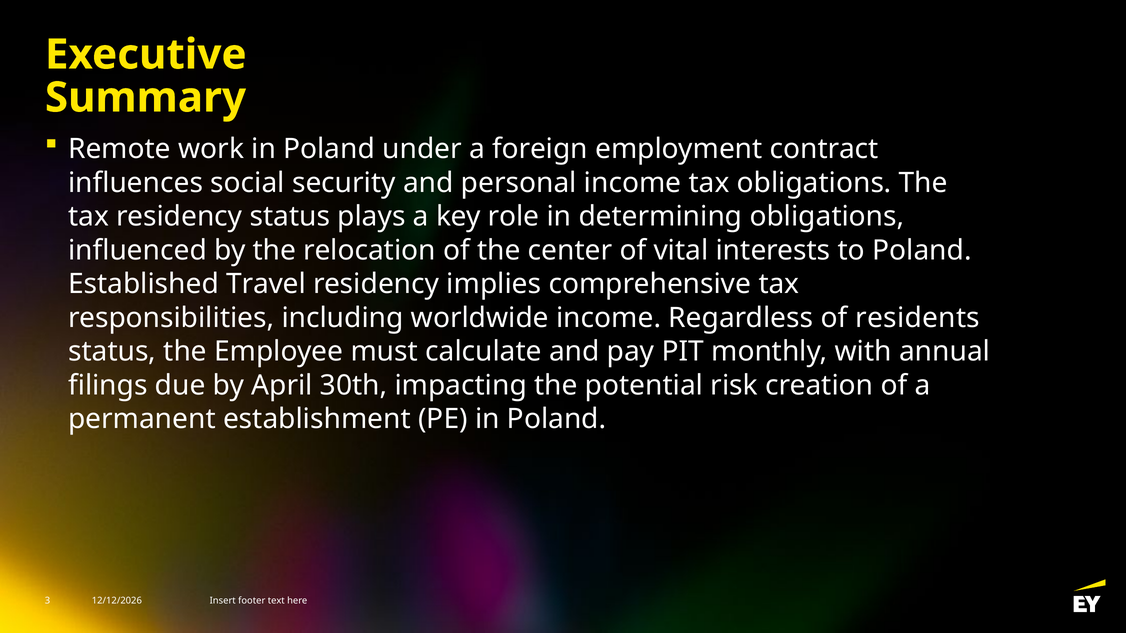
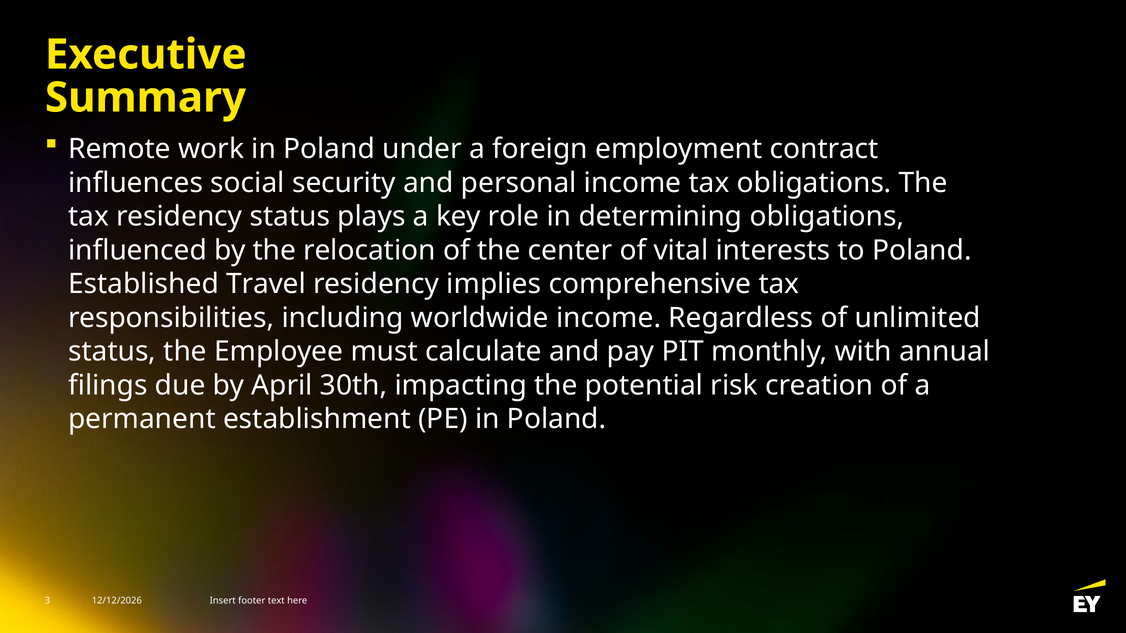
residents: residents -> unlimited
